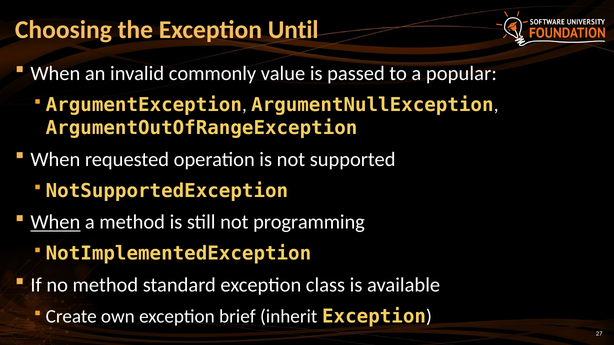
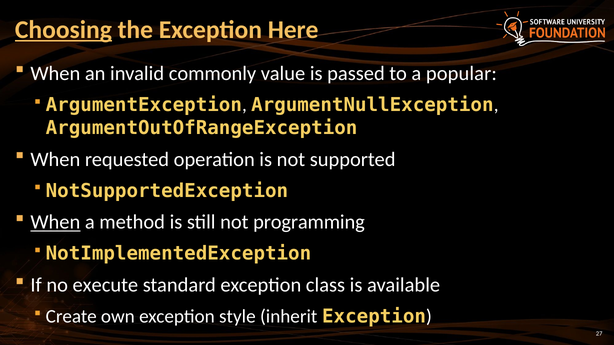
Choosing underline: none -> present
Until: Until -> Here
no method: method -> execute
brief: brief -> style
